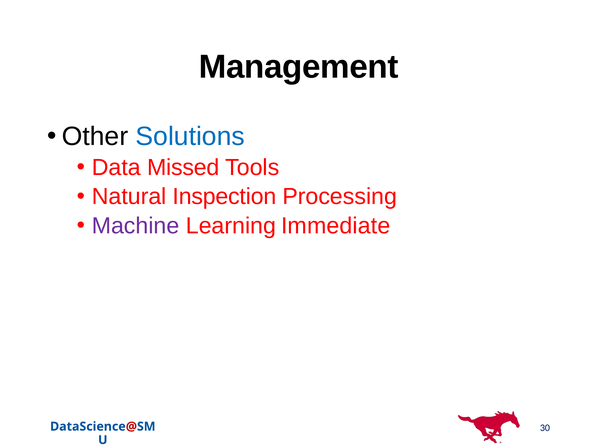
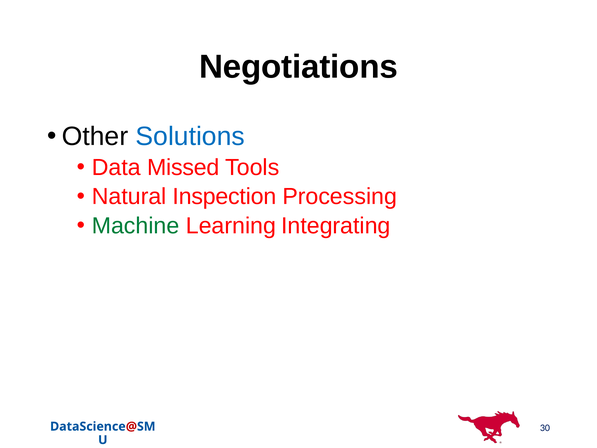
Management: Management -> Negotiations
Machine colour: purple -> green
Immediate: Immediate -> Integrating
